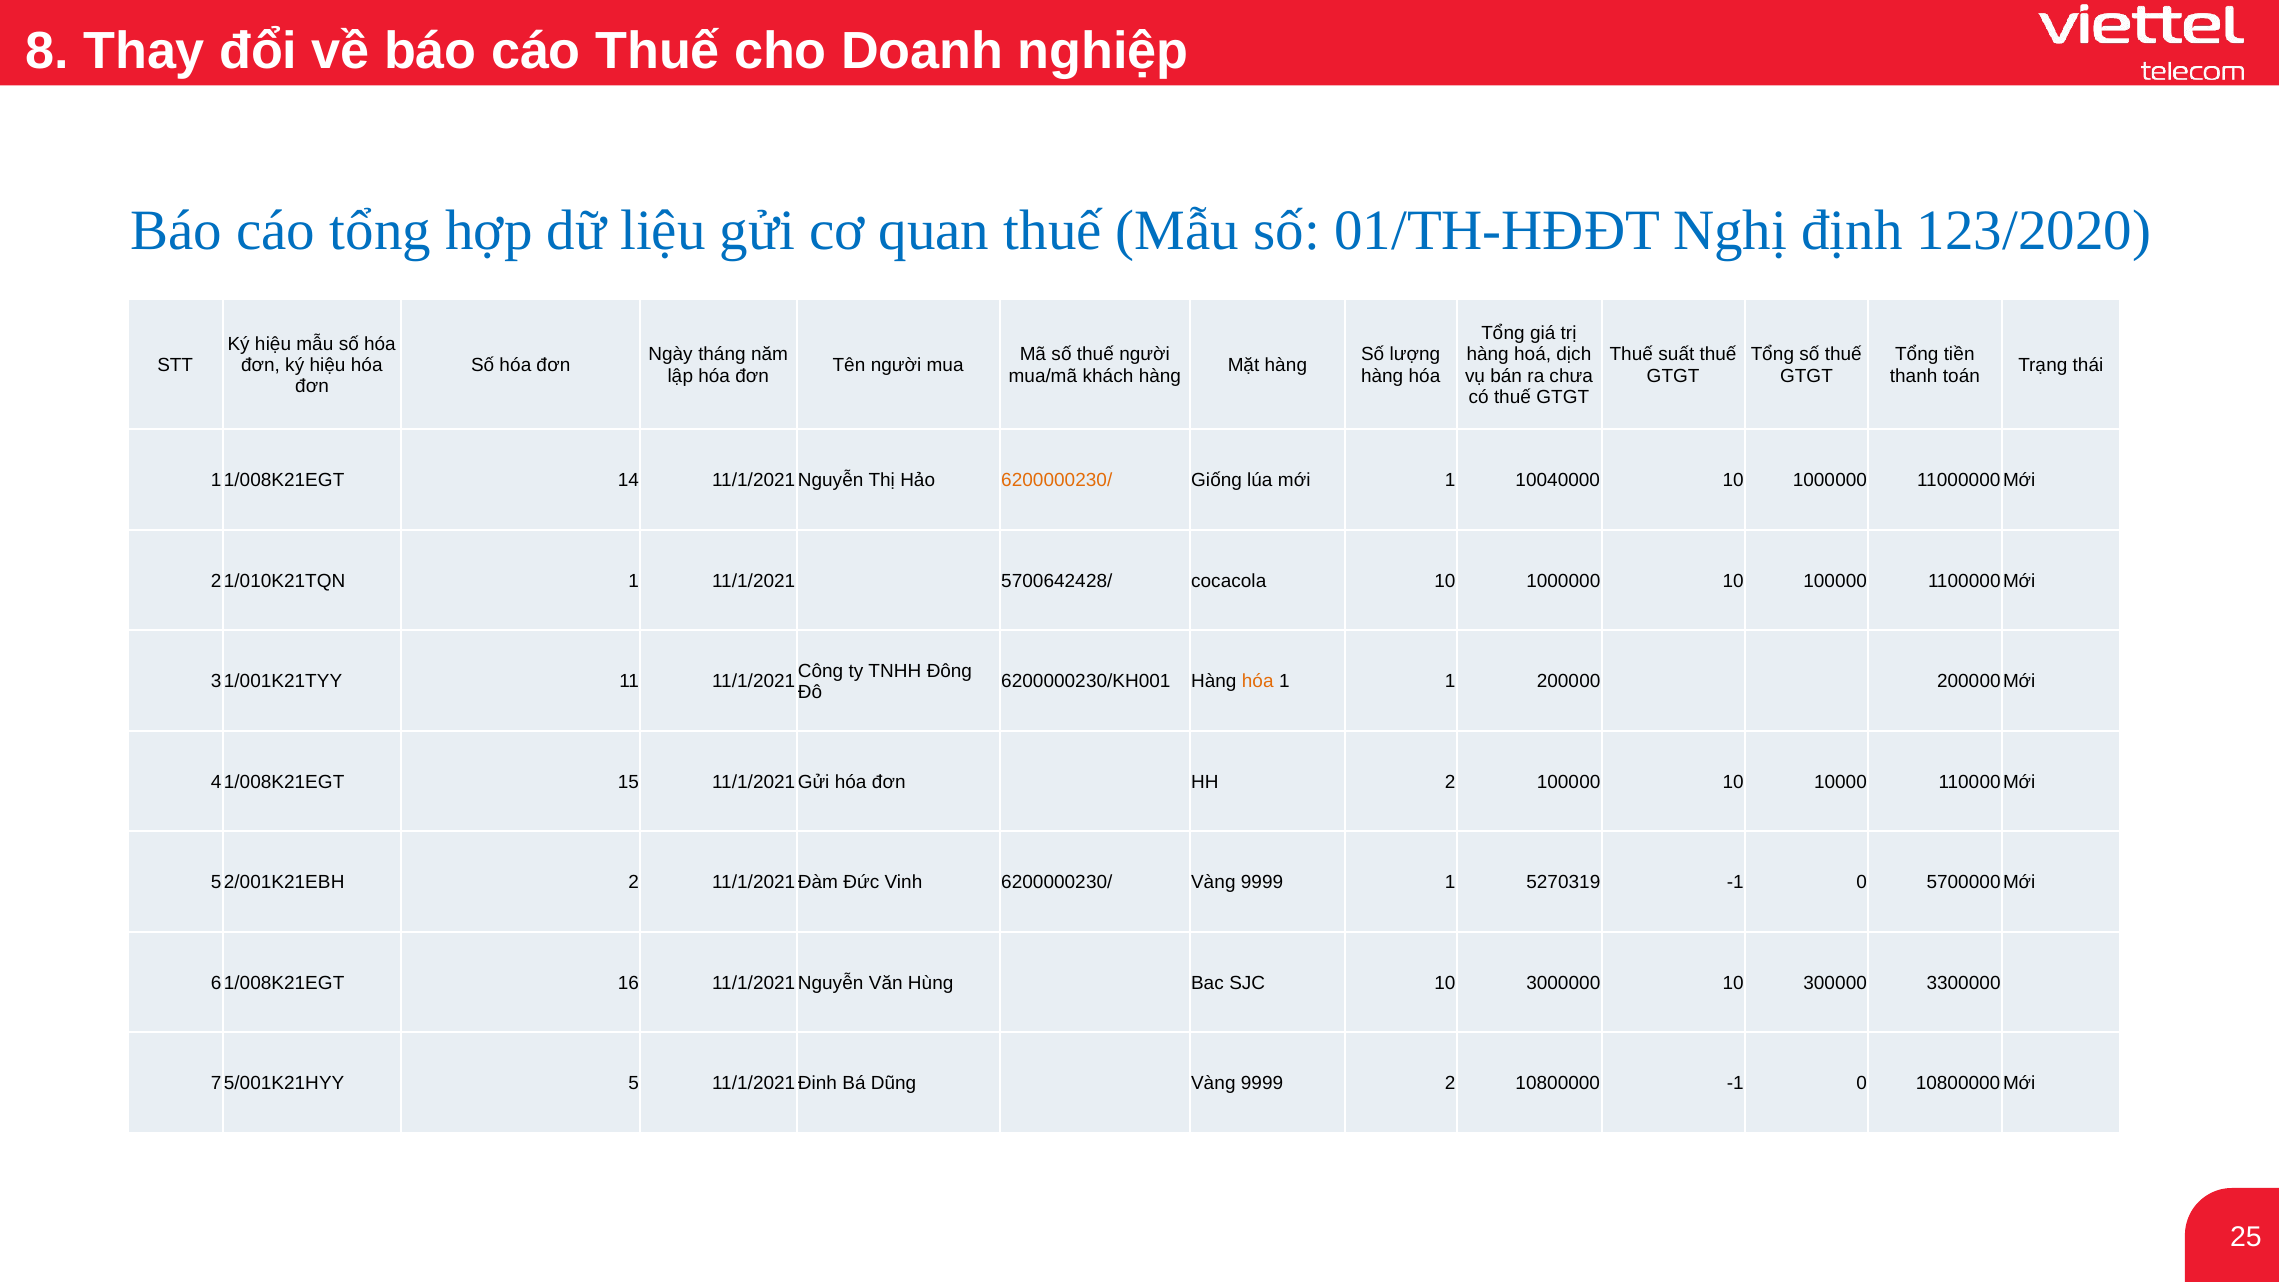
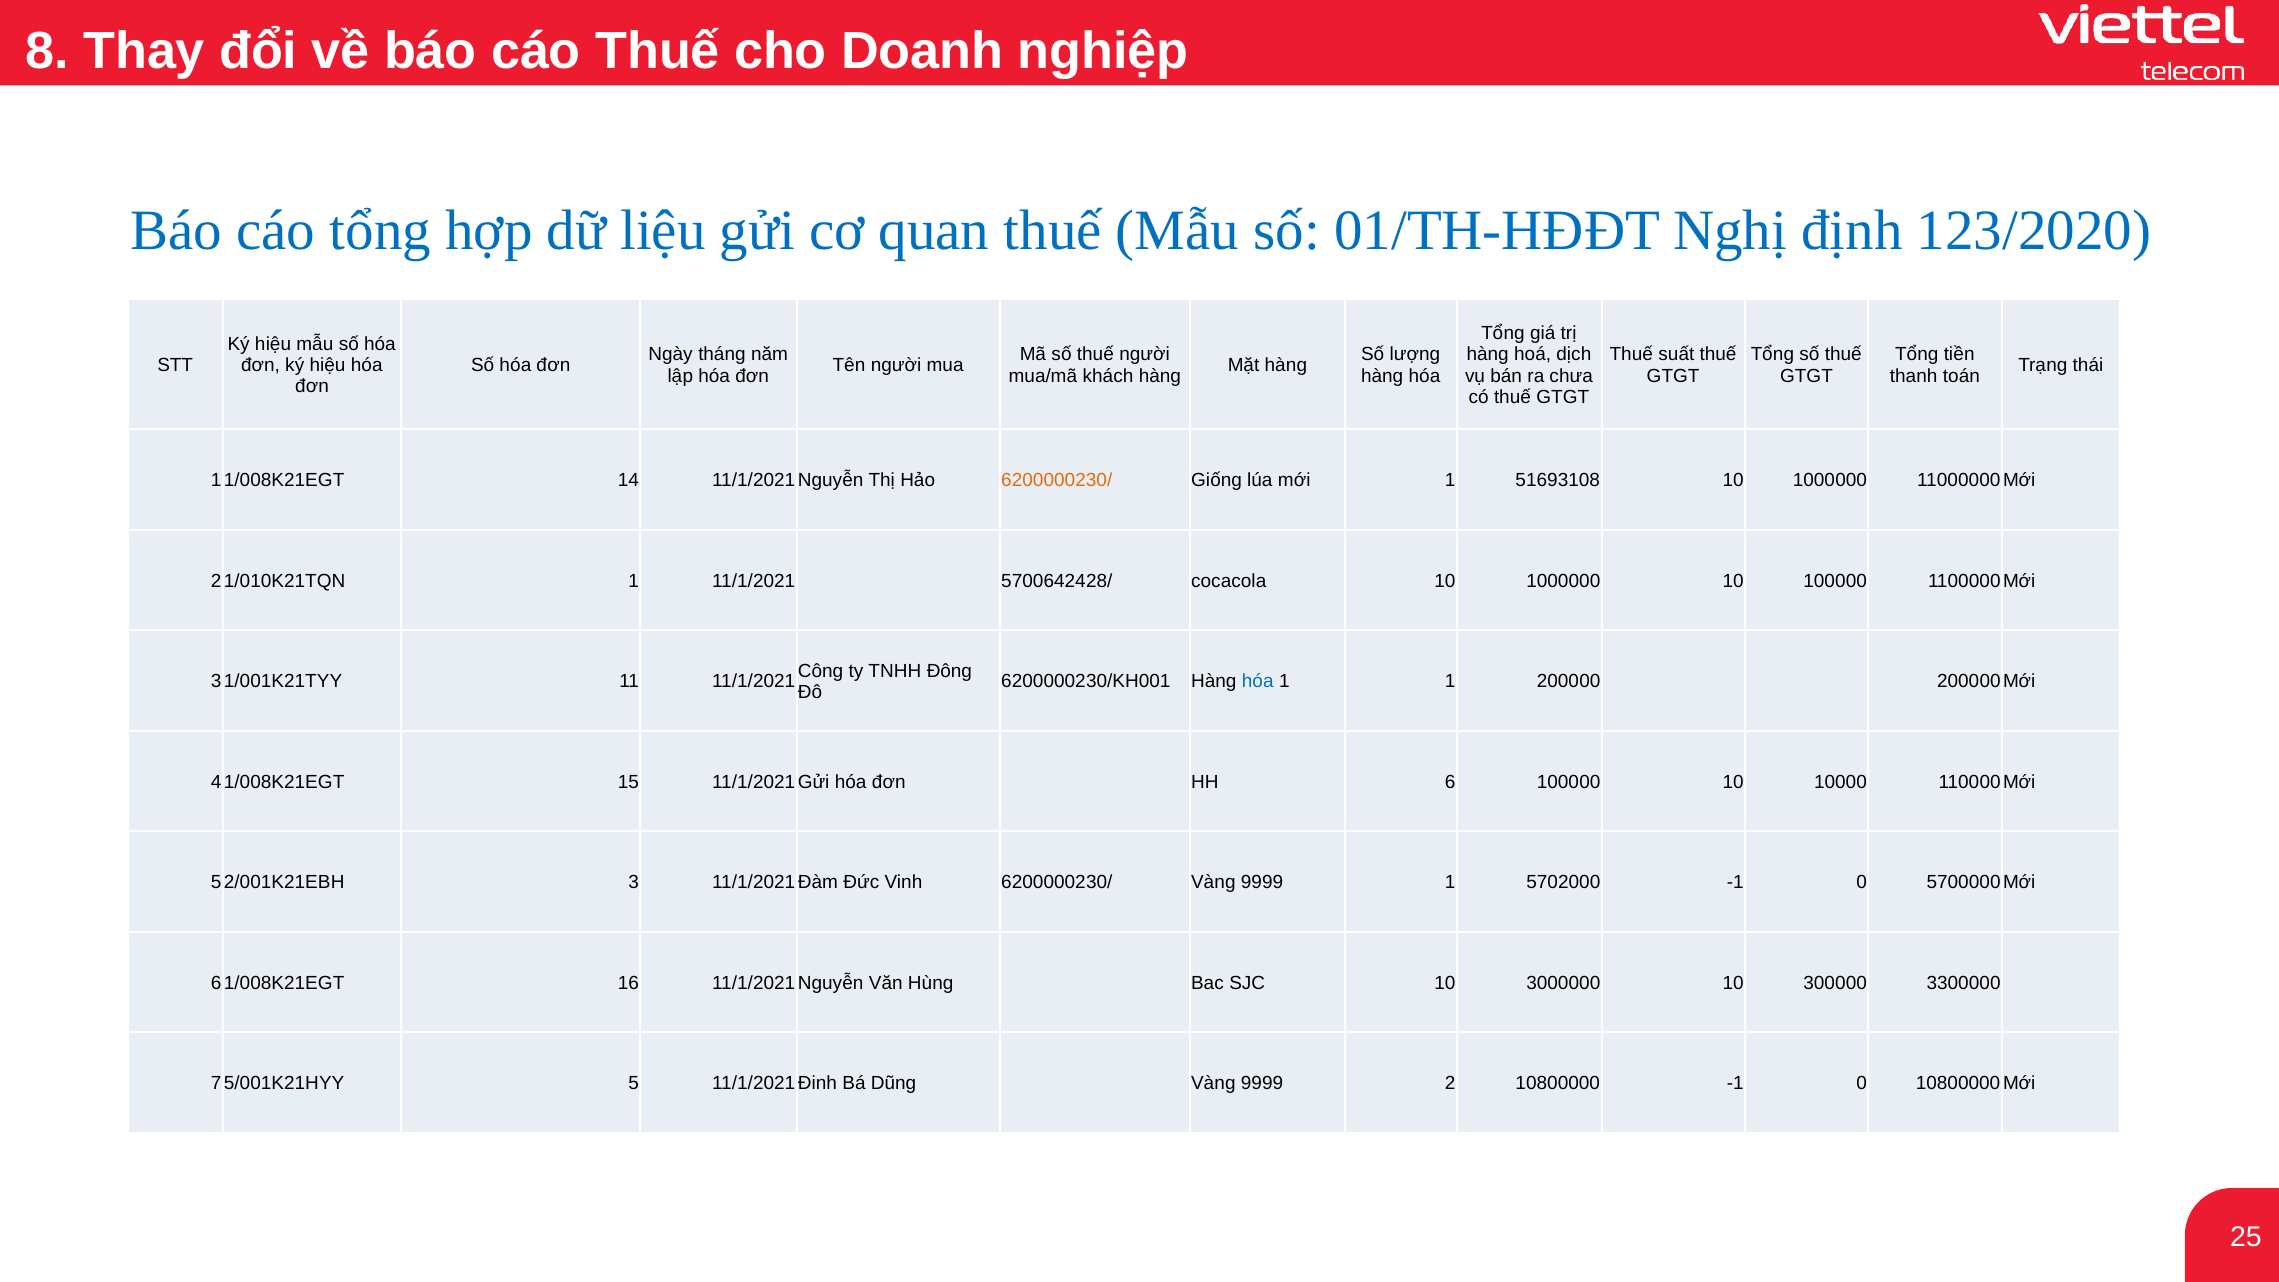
10040000: 10040000 -> 51693108
hóa at (1258, 681) colour: orange -> blue
HH 2: 2 -> 6
2 at (634, 882): 2 -> 3
5270319: 5270319 -> 5702000
